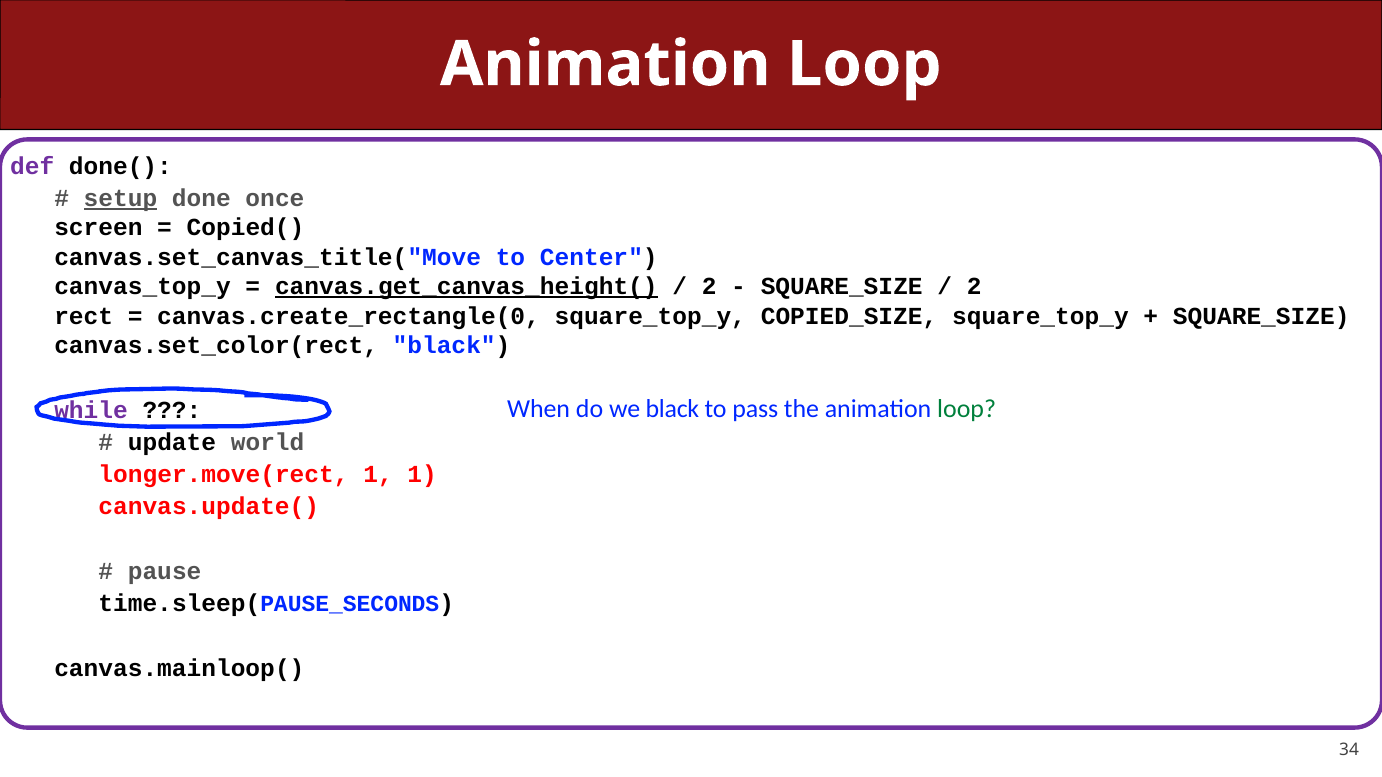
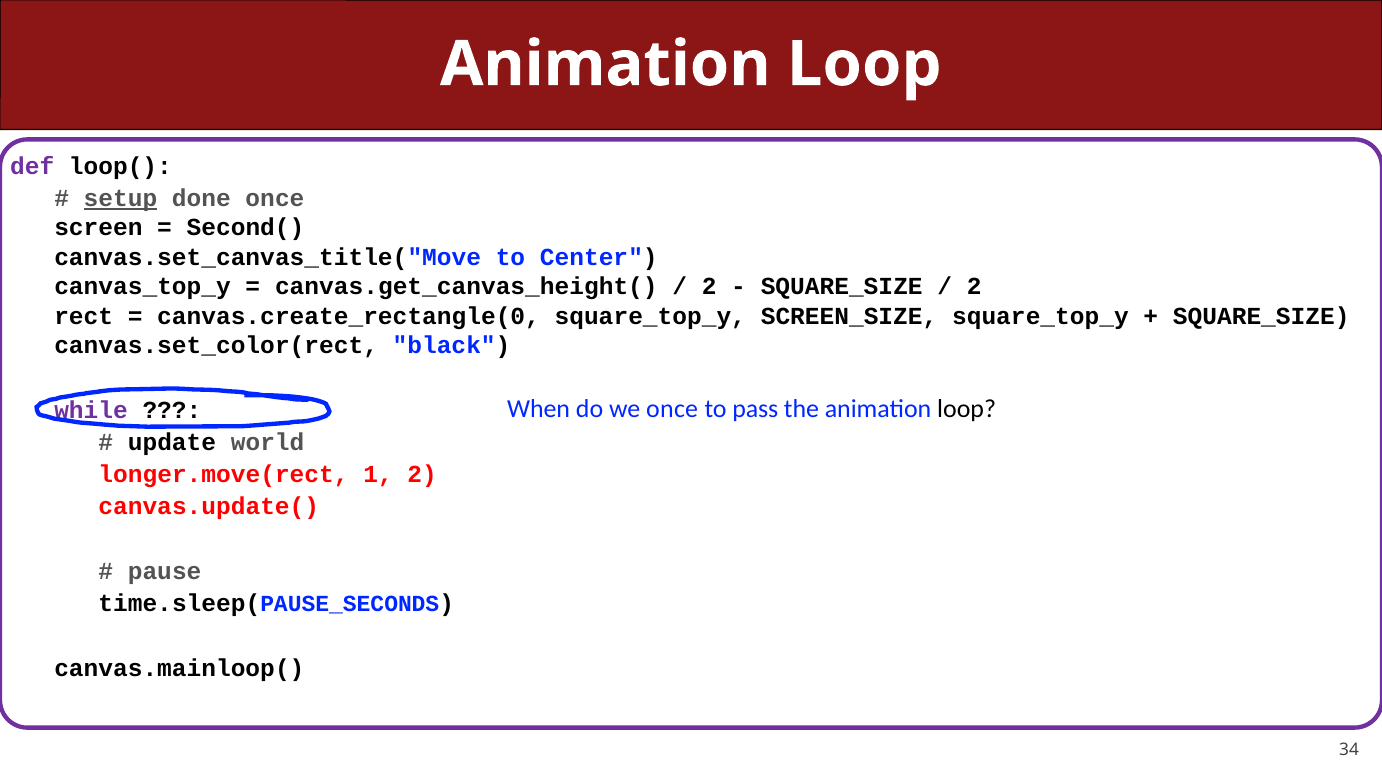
done(: done( -> loop(
Copied(: Copied( -> Second(
canvas.get_canvas_height( underline: present -> none
COPIED_SIZE: COPIED_SIZE -> SCREEN_SIZE
we black: black -> once
loop at (967, 409) colour: green -> black
1 1: 1 -> 2
